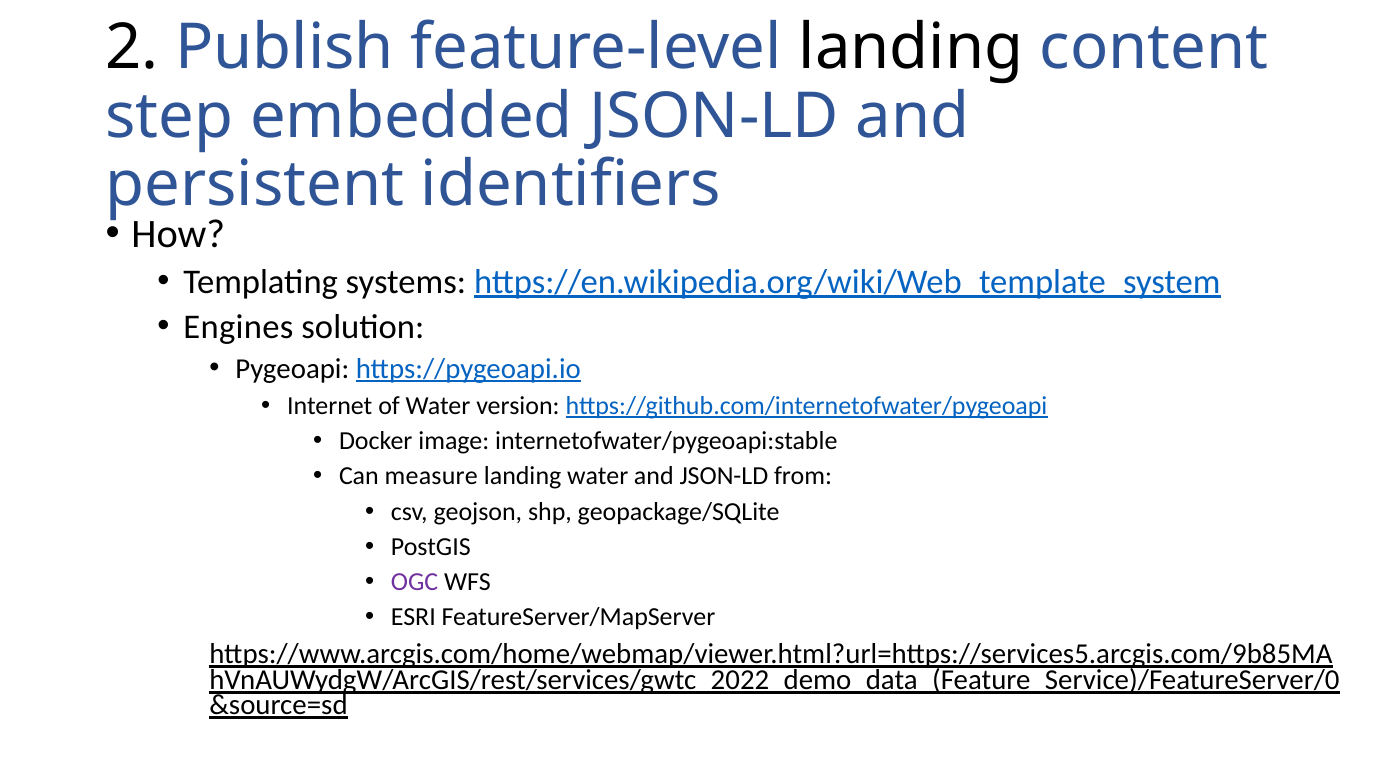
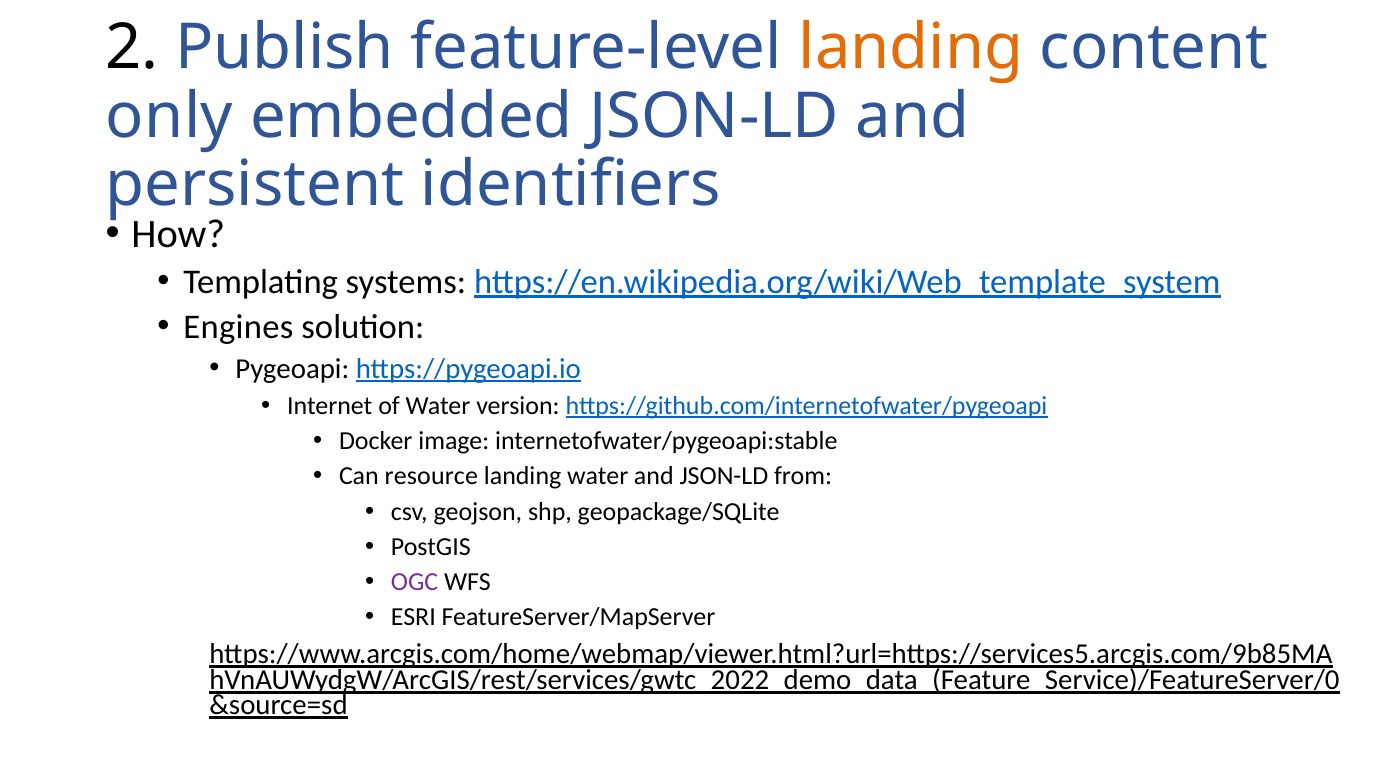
landing at (911, 48) colour: black -> orange
step: step -> only
measure: measure -> resource
